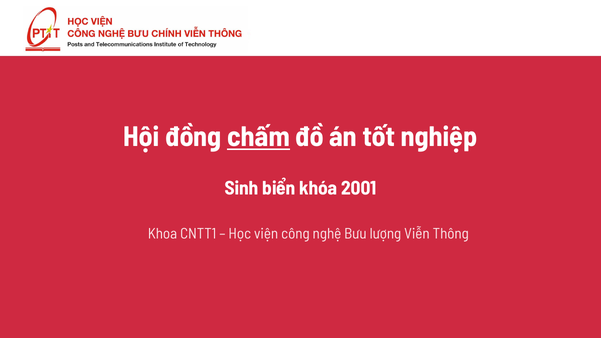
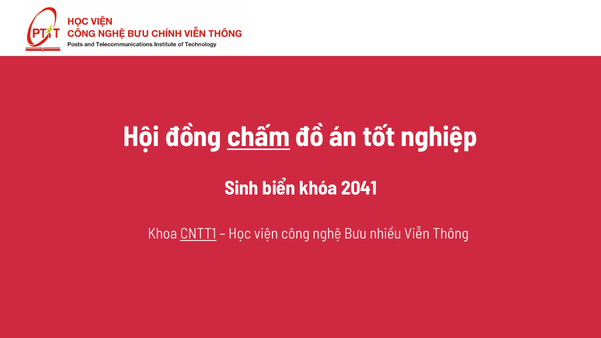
2001: 2001 -> 2041
CNTT1 underline: none -> present
lượng: lượng -> nhiều
